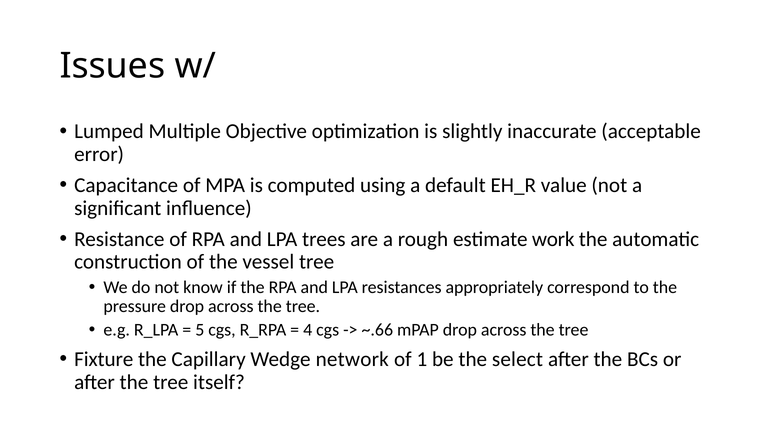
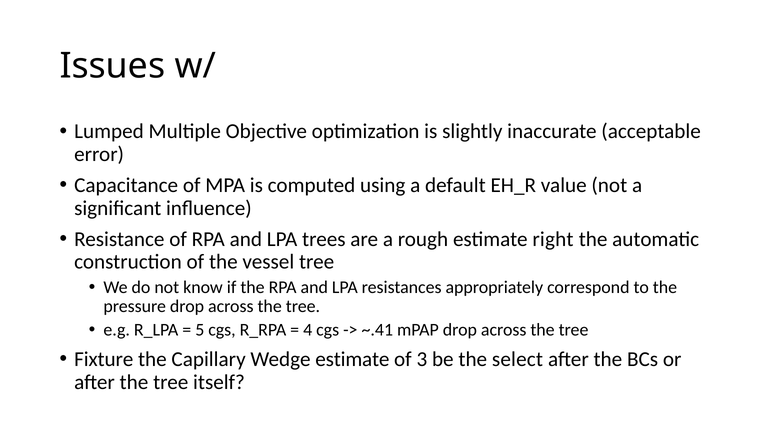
work: work -> right
~.66: ~.66 -> ~.41
Wedge network: network -> estimate
1: 1 -> 3
